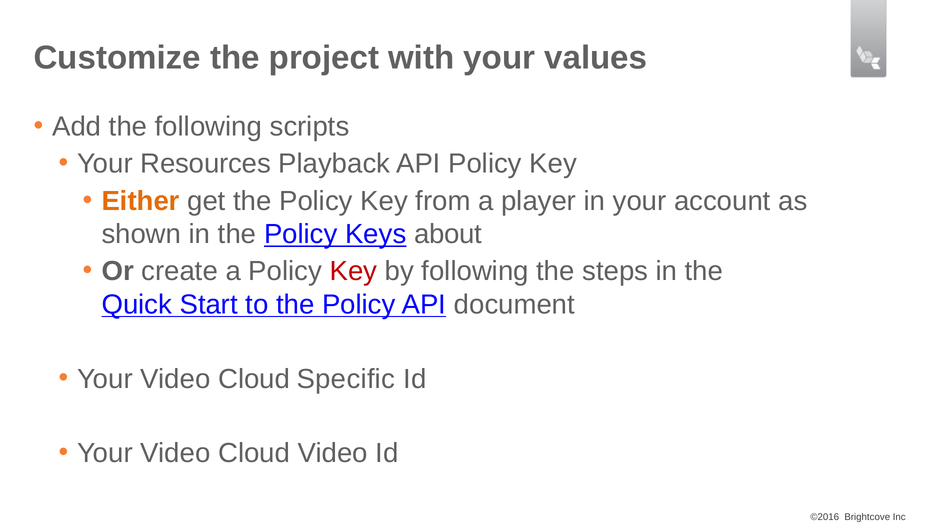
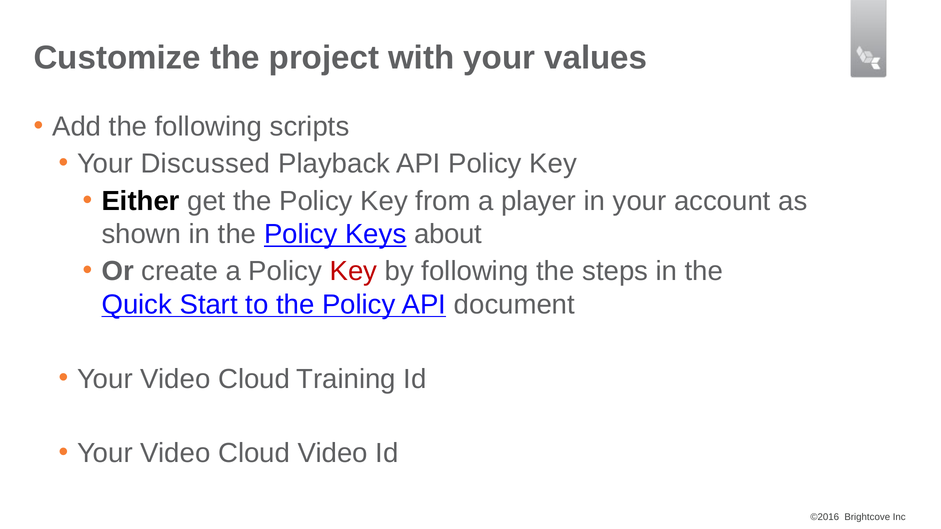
Resources: Resources -> Discussed
Either colour: orange -> black
Specific: Specific -> Training
